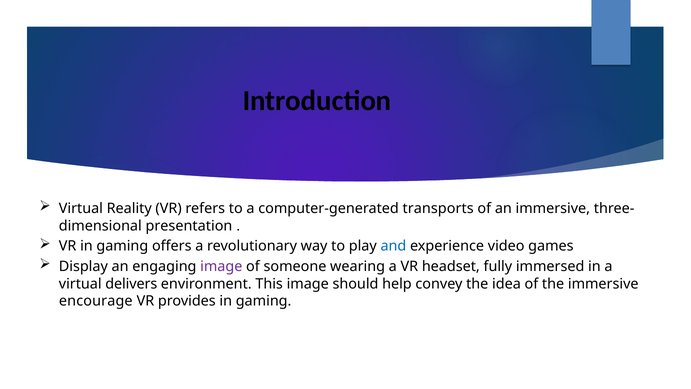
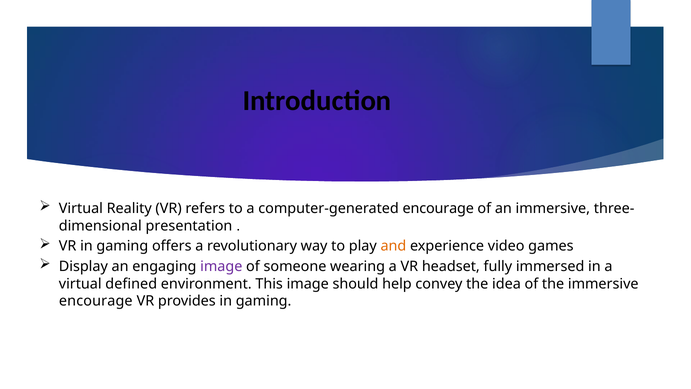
computer-generated transports: transports -> encourage
and colour: blue -> orange
delivers: delivers -> defined
